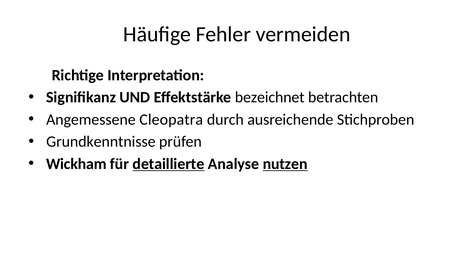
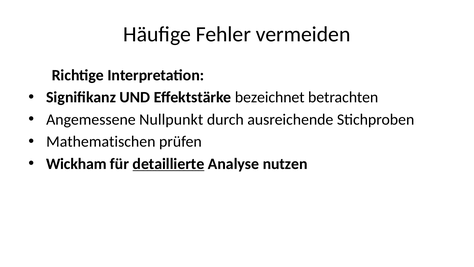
Cleopatra: Cleopatra -> Nullpunkt
Grundkenntnisse: Grundkenntnisse -> Mathematischen
nutzen underline: present -> none
